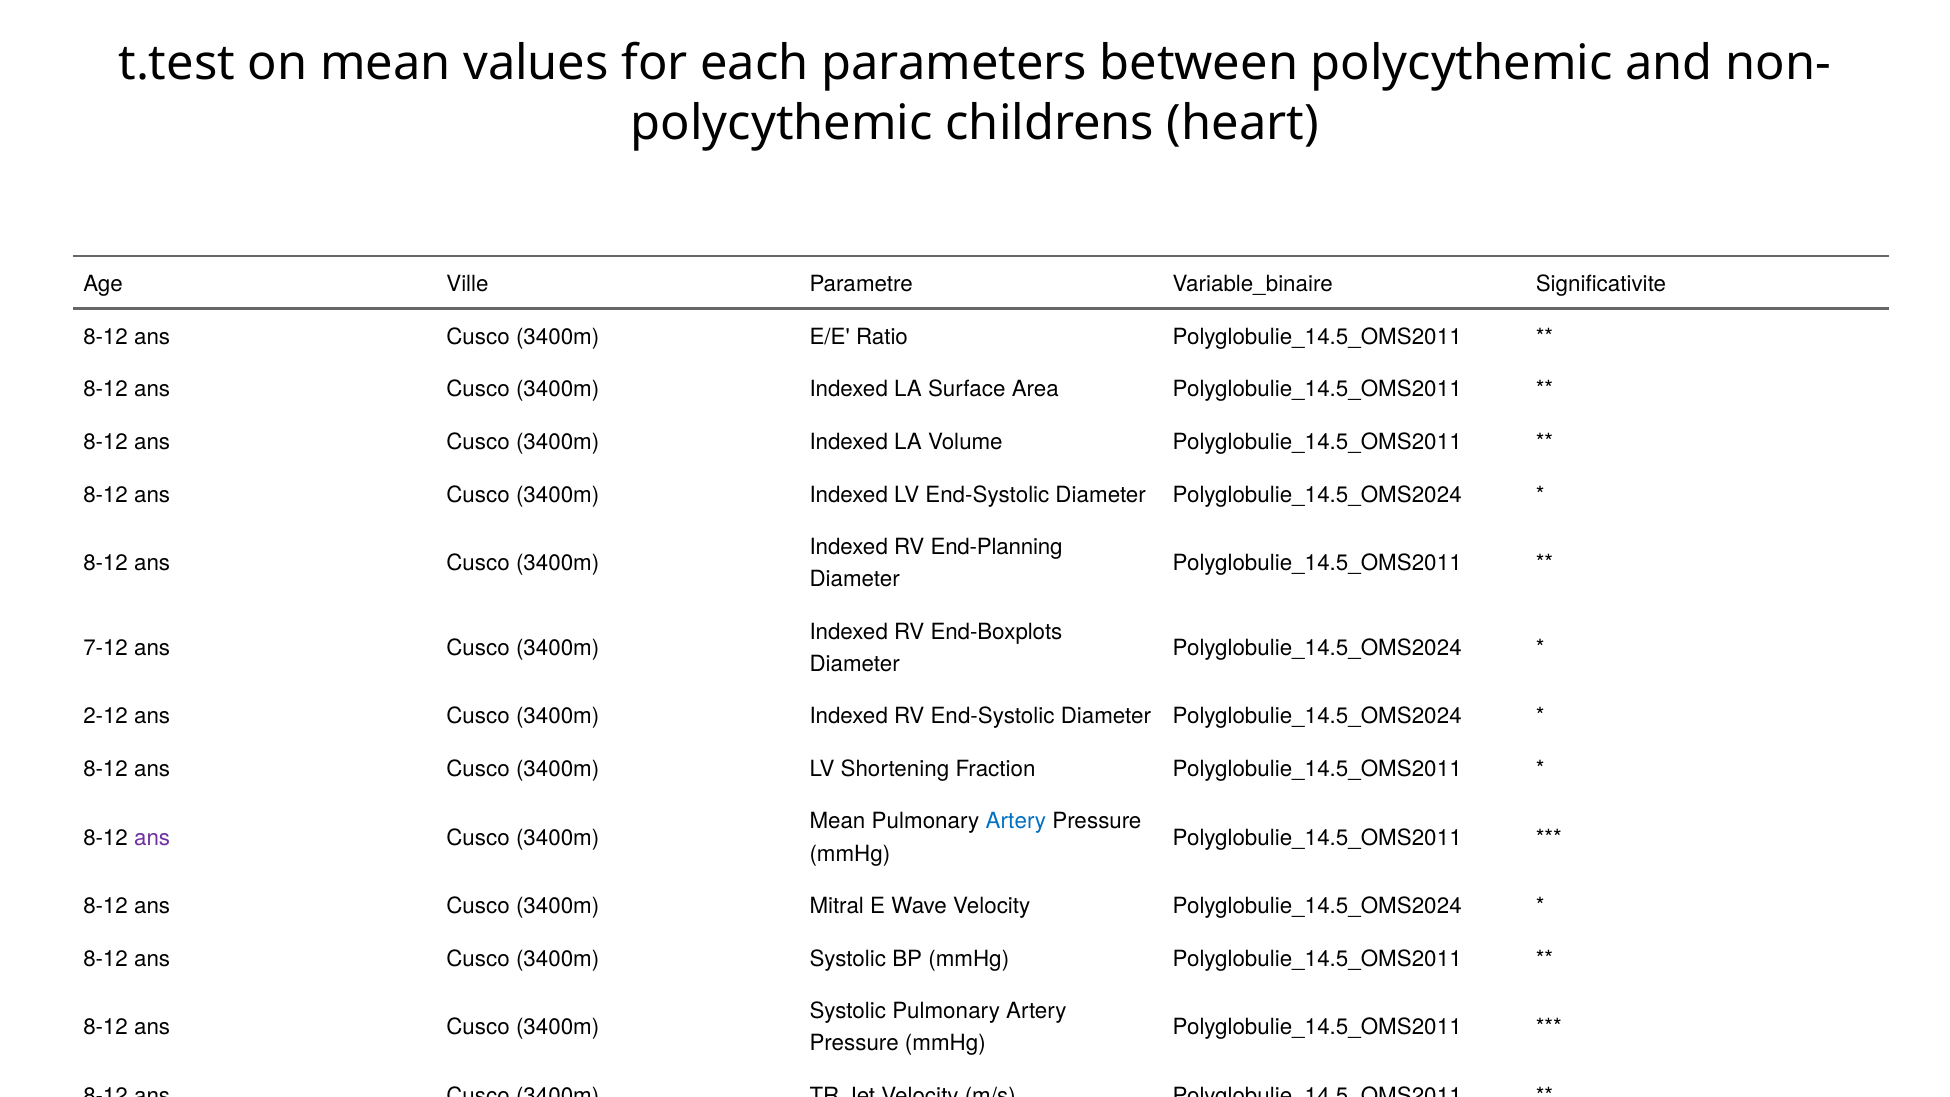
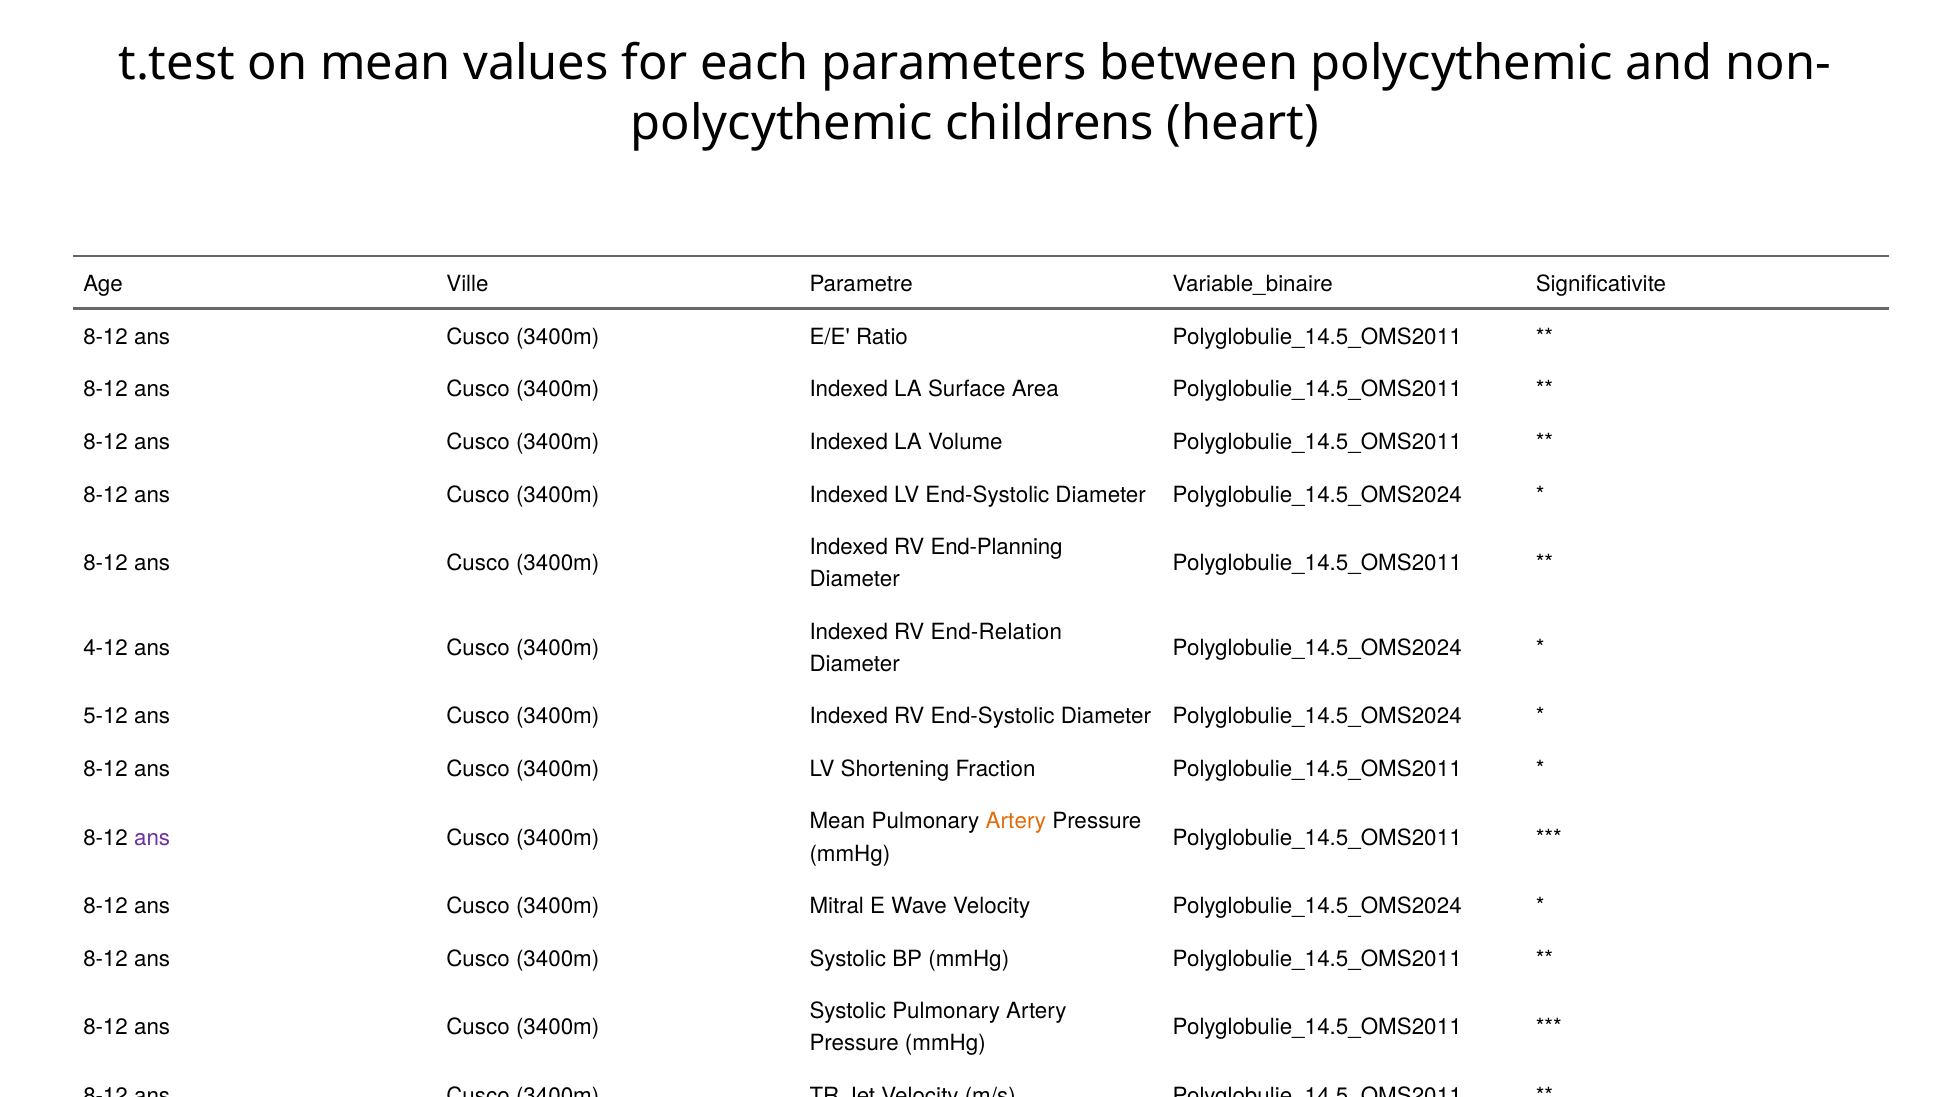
End-Boxplots: End-Boxplots -> End-Relation
7-12: 7-12 -> 4-12
2-12: 2-12 -> 5-12
Artery at (1016, 822) colour: blue -> orange
